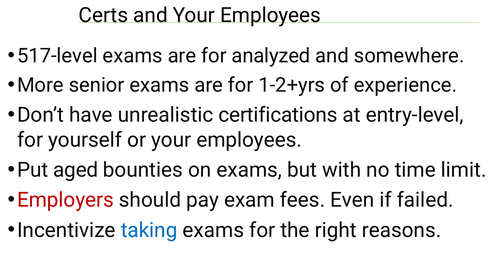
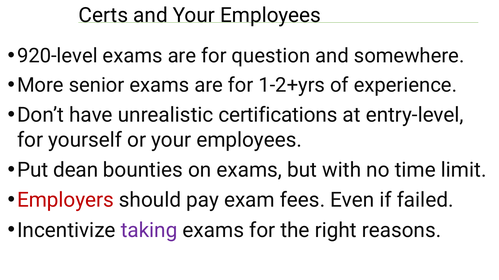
517-level: 517-level -> 920-level
analyzed: analyzed -> question
aged: aged -> dean
taking colour: blue -> purple
